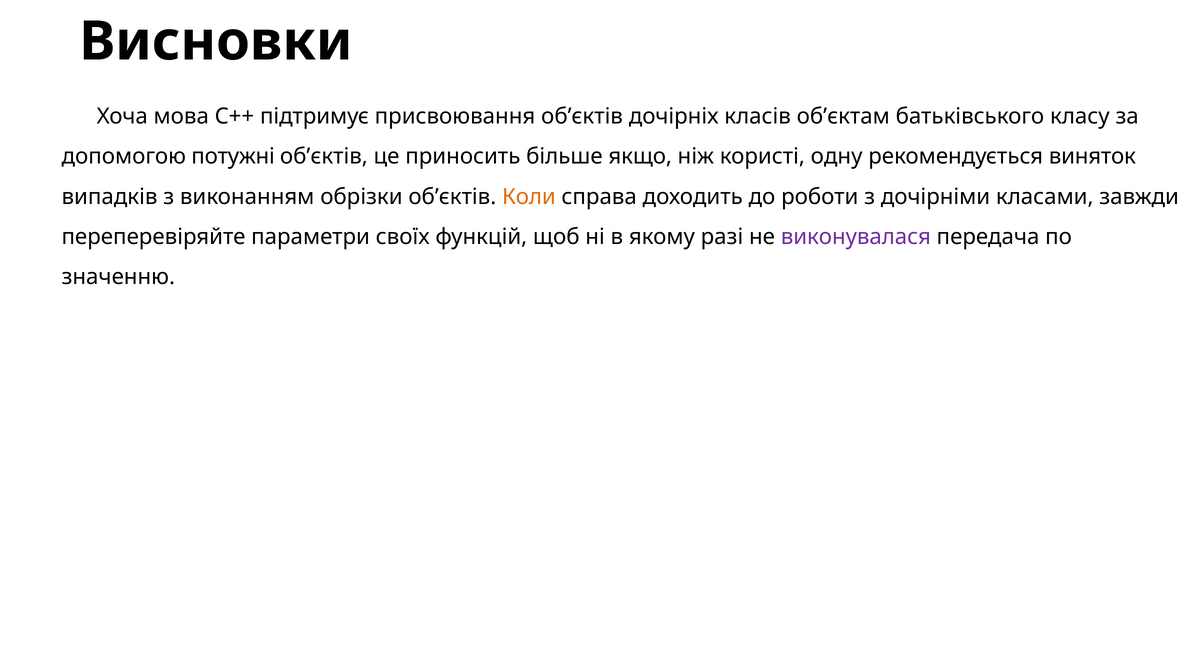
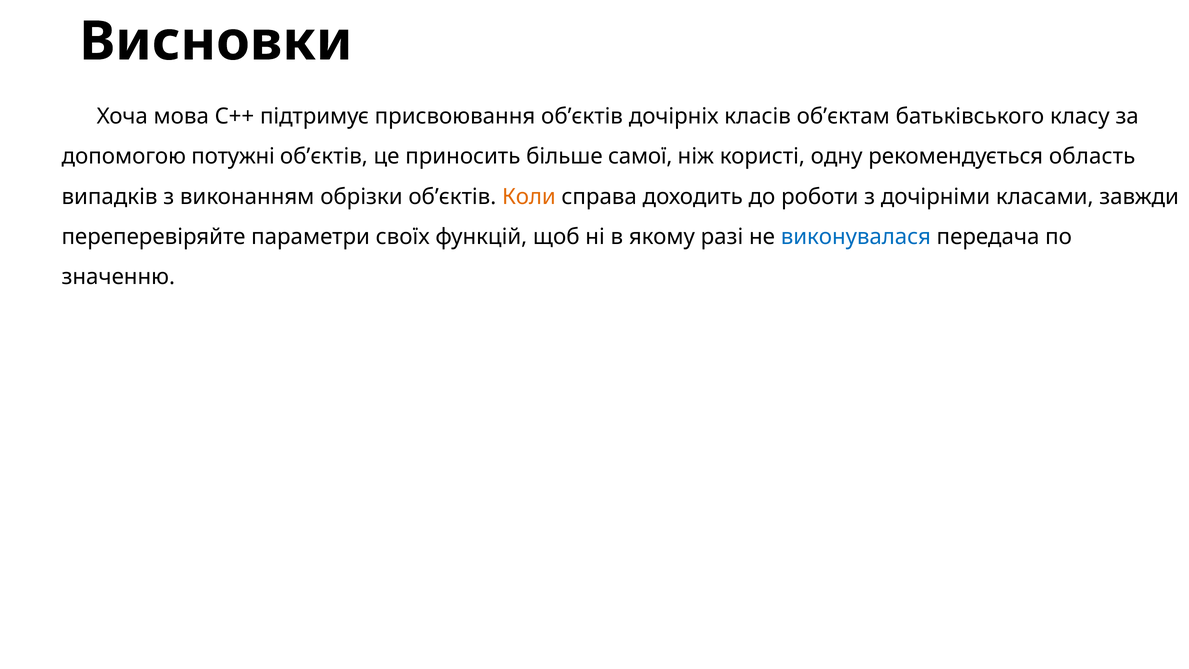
якщо: якщо -> самої
виняток: виняток -> область
виконувалася colour: purple -> blue
